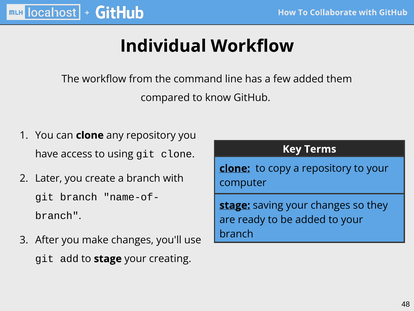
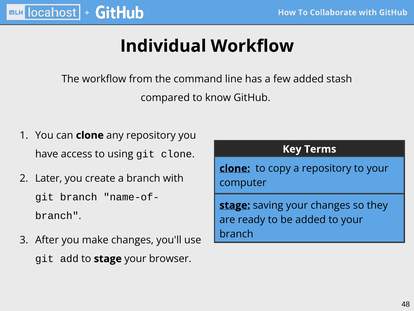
them: them -> stash
creating: creating -> browser
